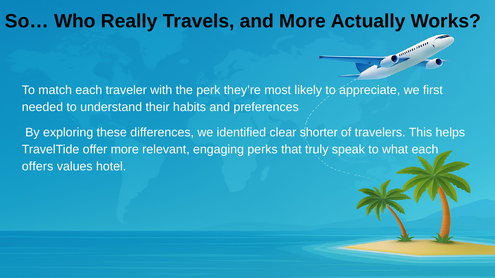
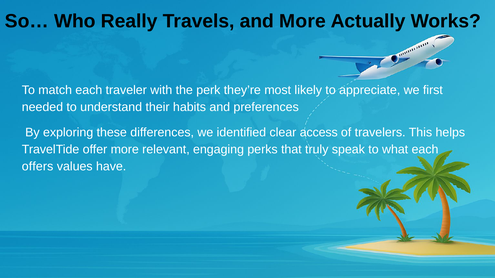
shorter: shorter -> access
hotel: hotel -> have
